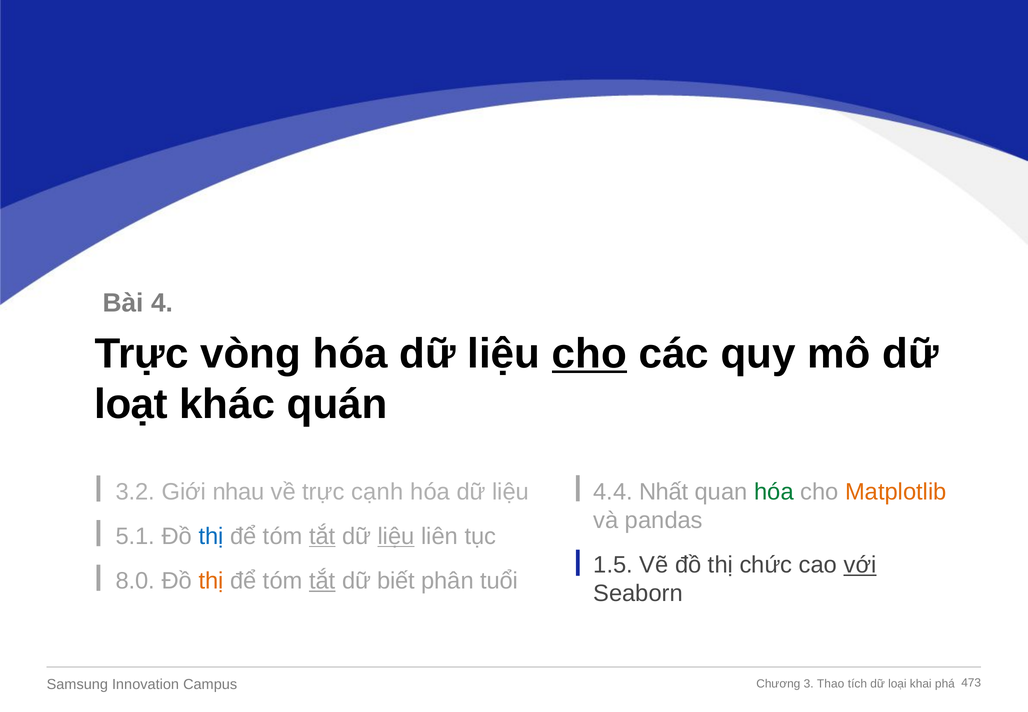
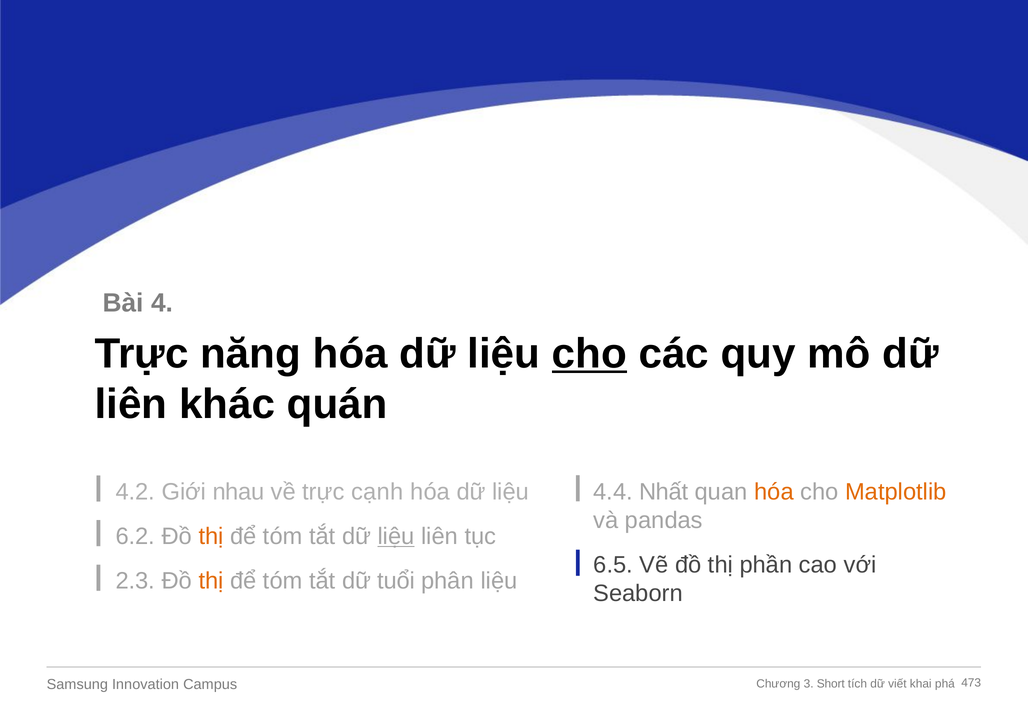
vòng: vòng -> năng
loạt at (131, 404): loạt -> liên
3.2: 3.2 -> 4.2
hóa at (774, 492) colour: green -> orange
5.1: 5.1 -> 6.2
thị at (211, 536) colour: blue -> orange
tắt at (322, 536) underline: present -> none
1.5: 1.5 -> 6.5
chức: chức -> phần
với underline: present -> none
8.0: 8.0 -> 2.3
tắt at (322, 581) underline: present -> none
biết: biết -> tuổi
phân tuổi: tuổi -> liệu
Thao: Thao -> Short
loại: loại -> viết
